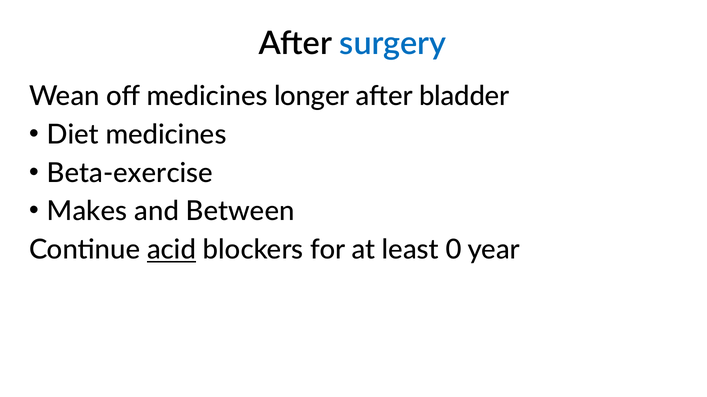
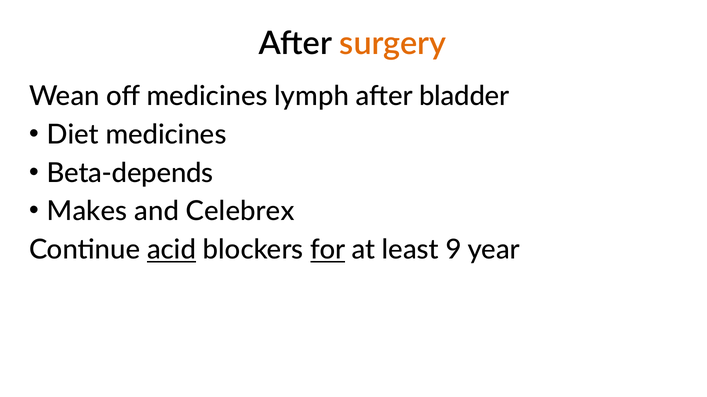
surgery colour: blue -> orange
longer: longer -> lymph
Beta-exercise: Beta-exercise -> Beta-depends
Between: Between -> Celebrex
for underline: none -> present
0: 0 -> 9
